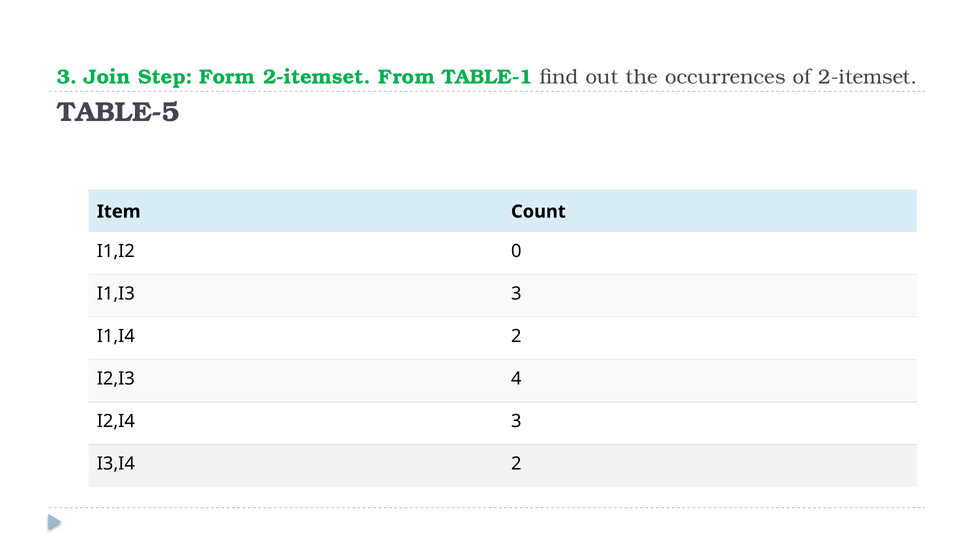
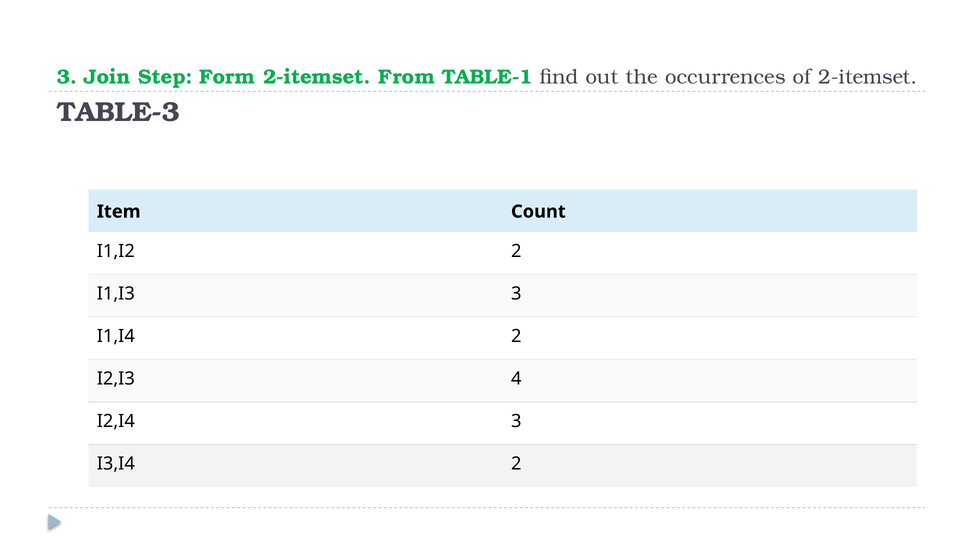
TABLE-5: TABLE-5 -> TABLE-3
I1,I2 0: 0 -> 2
